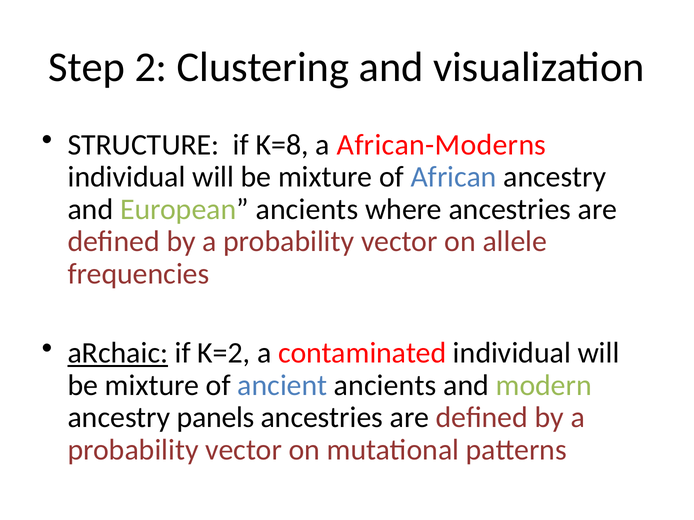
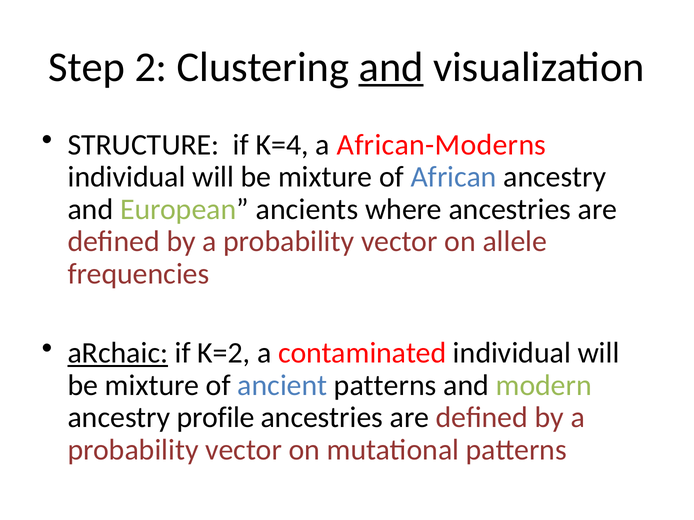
and at (391, 67) underline: none -> present
K=8: K=8 -> K=4
ancient ancients: ancients -> patterns
panels: panels -> profile
